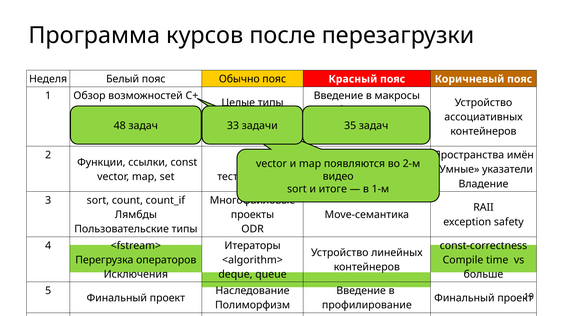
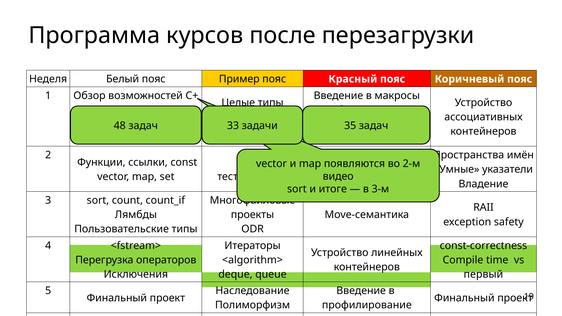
Обычно: Обычно -> Пример
1-м: 1-м -> 3-м
больше: больше -> первый
